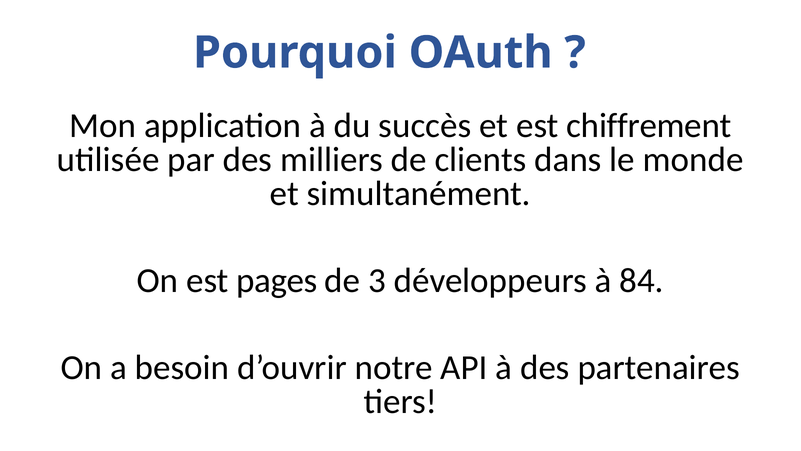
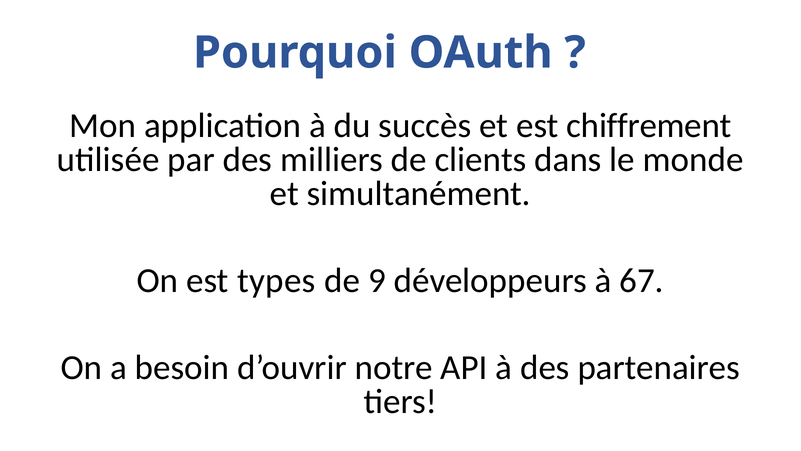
pages: pages -> types
3: 3 -> 9
84: 84 -> 67
